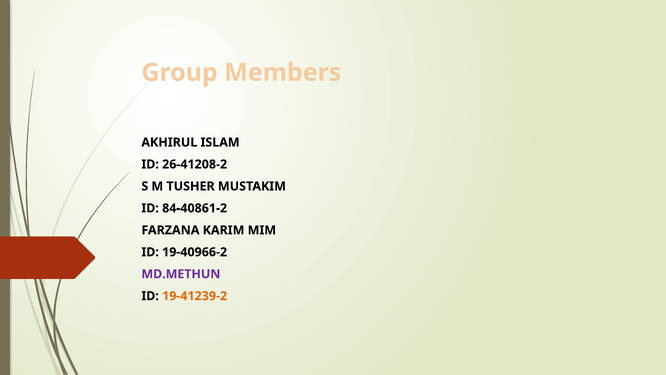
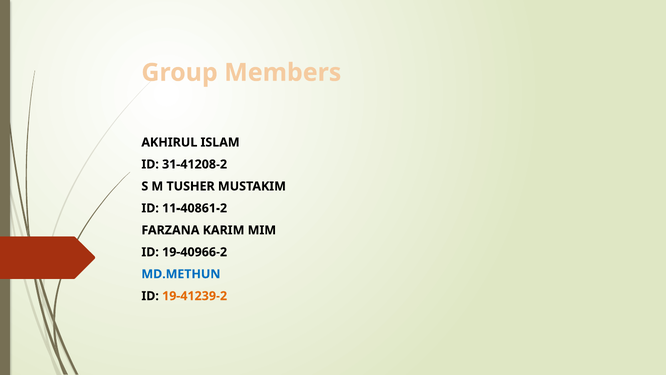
26-41208-2: 26-41208-2 -> 31-41208-2
84-40861-2: 84-40861-2 -> 11-40861-2
MD.METHUN colour: purple -> blue
